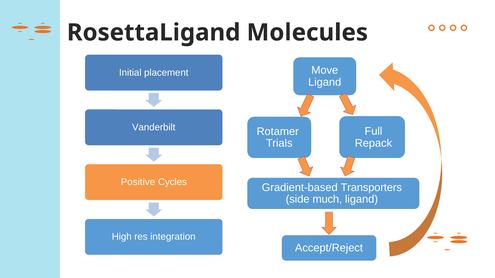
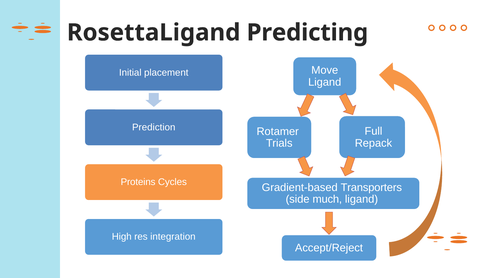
Molecules: Molecules -> Predicting
Vanderbilt: Vanderbilt -> Prediction
Positive: Positive -> Proteins
